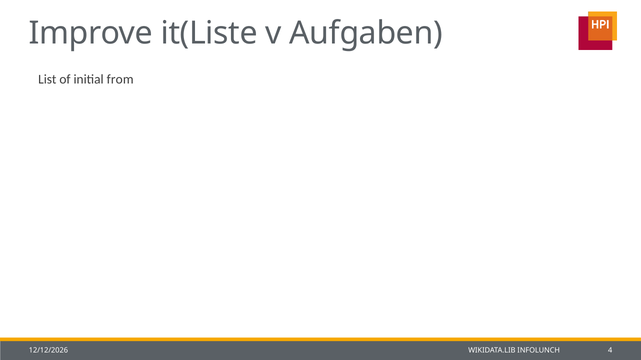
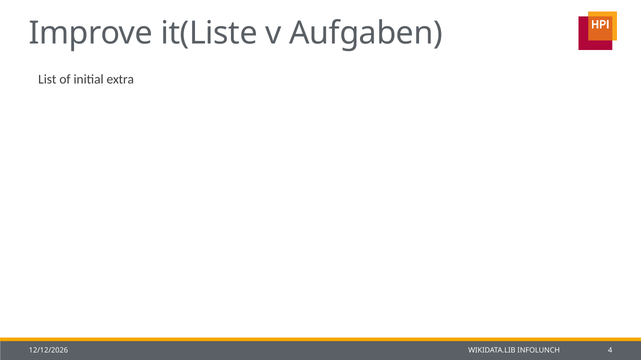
from: from -> extra
